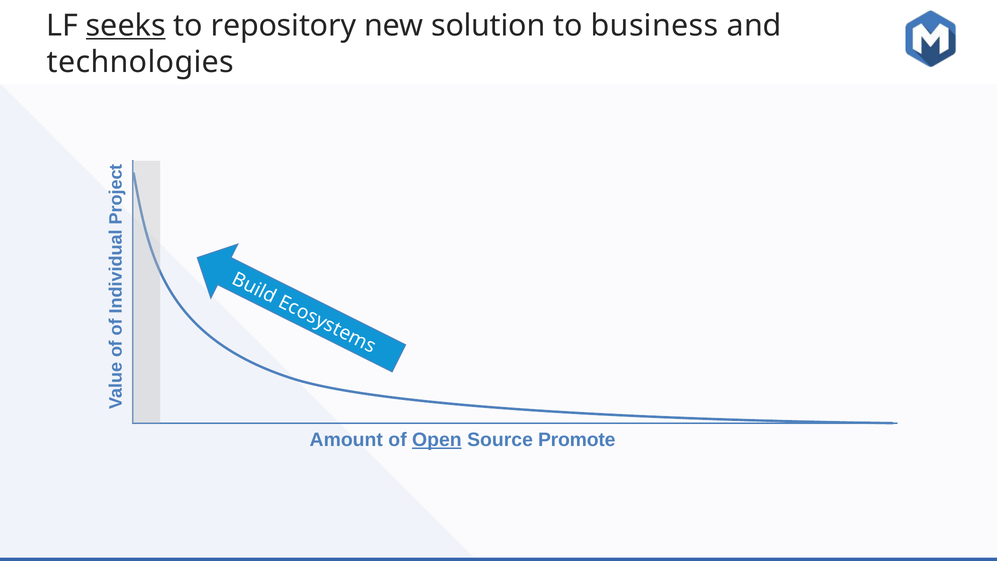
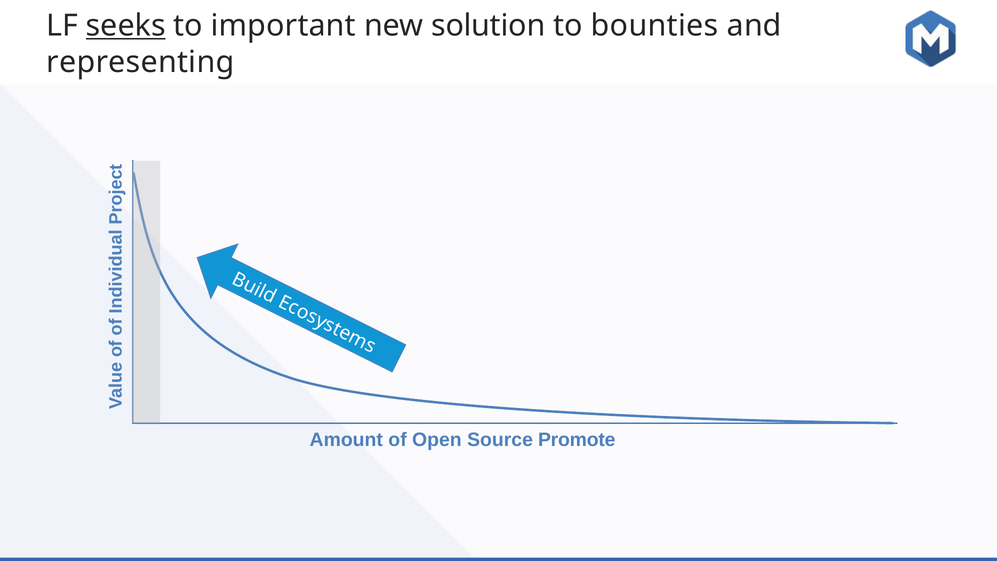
repository: repository -> important
business: business -> bounties
technologies: technologies -> representing
Open underline: present -> none
